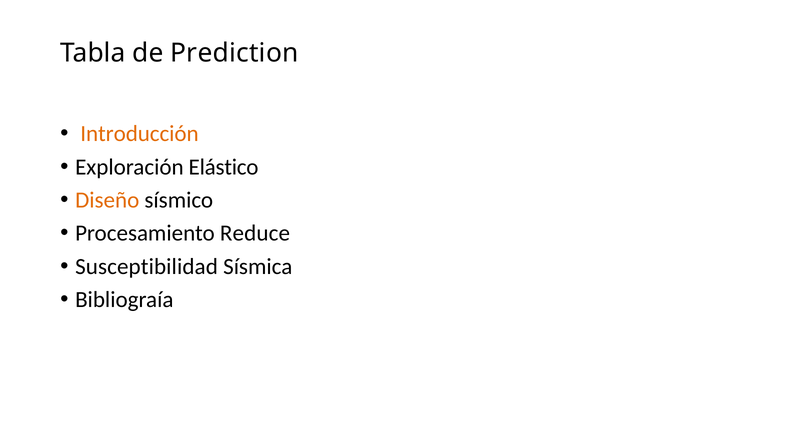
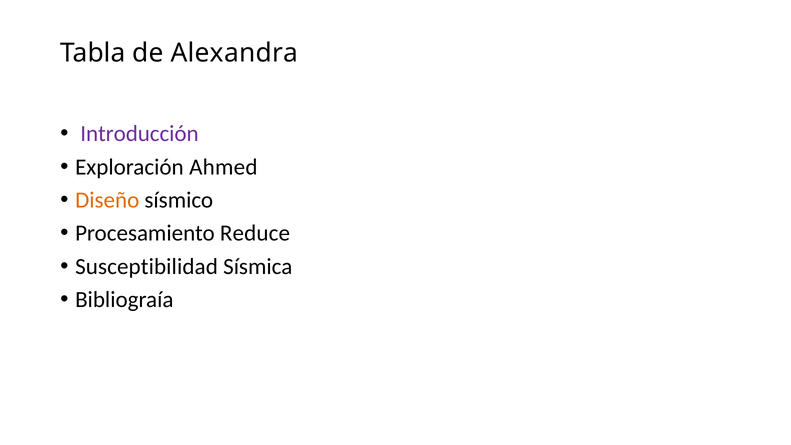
Prediction: Prediction -> Alexandra
Introducción colour: orange -> purple
Elástico: Elástico -> Ahmed
